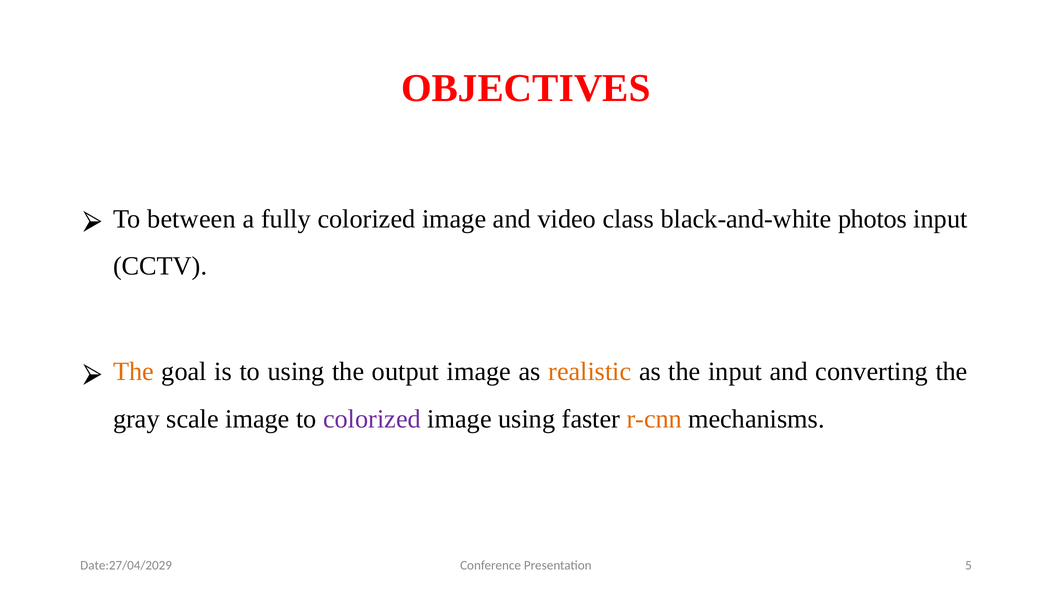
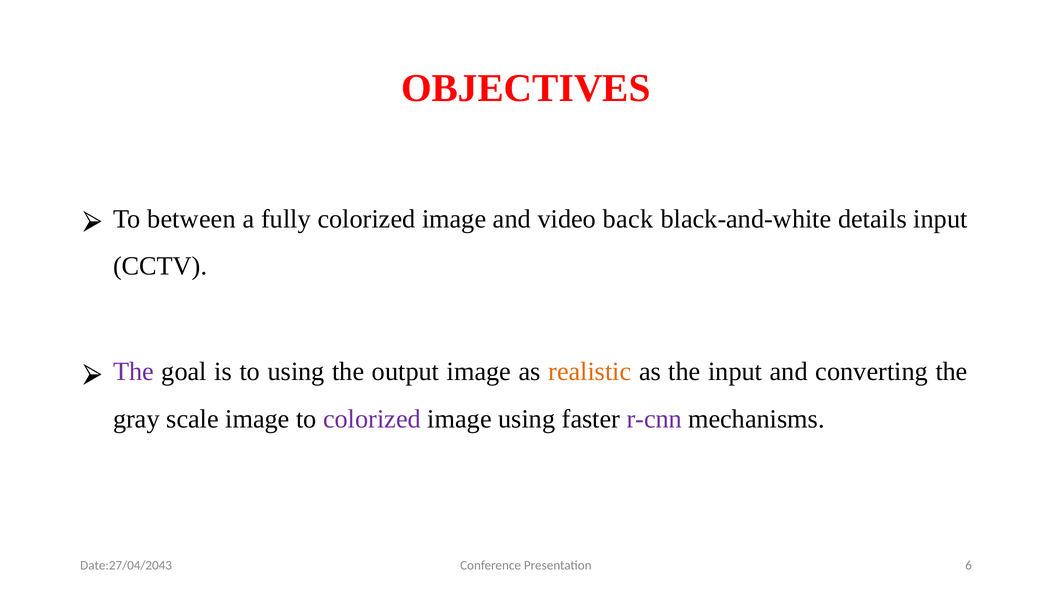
class: class -> back
photos: photos -> details
The at (134, 371) colour: orange -> purple
r-cnn colour: orange -> purple
Date:27/04/2029: Date:27/04/2029 -> Date:27/04/2043
5: 5 -> 6
